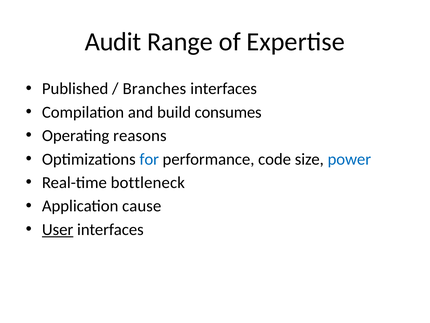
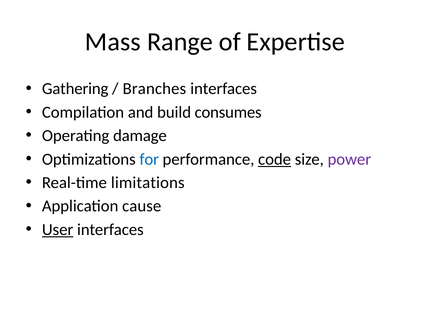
Audit: Audit -> Mass
Published: Published -> Gathering
reasons: reasons -> damage
code underline: none -> present
power colour: blue -> purple
bottleneck: bottleneck -> limitations
